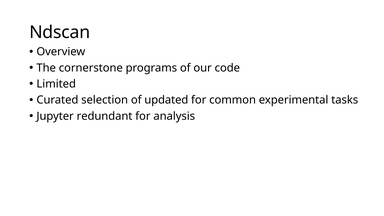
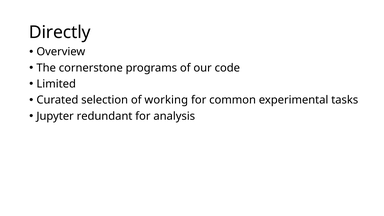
Ndscan: Ndscan -> Directly
updated: updated -> working
